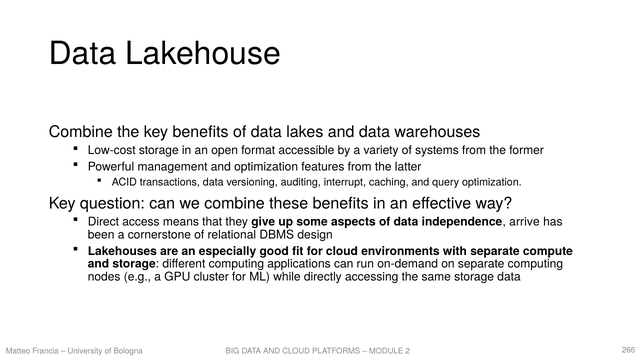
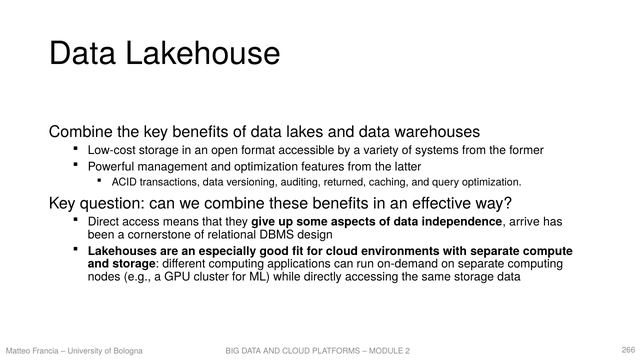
interrupt: interrupt -> returned
